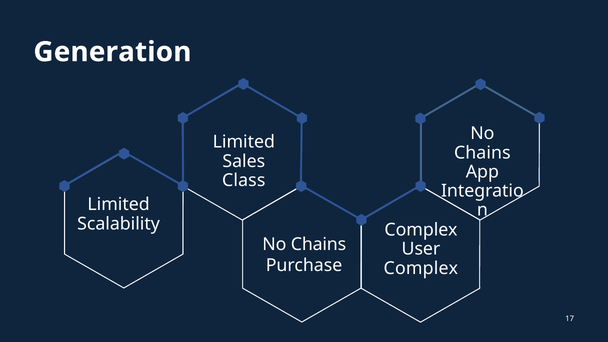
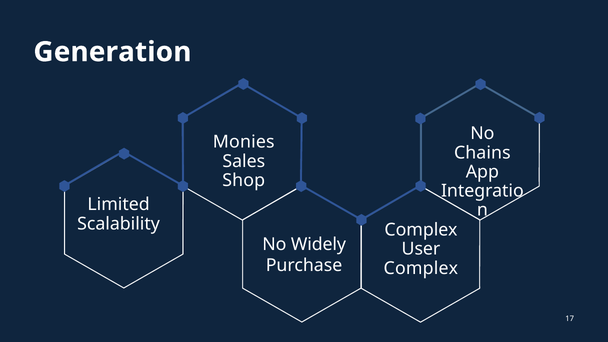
Limited at (244, 142): Limited -> Monies
Class: Class -> Shop
Chains at (318, 244): Chains -> Widely
